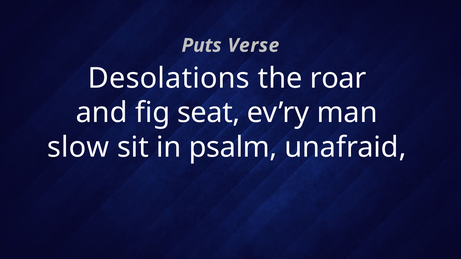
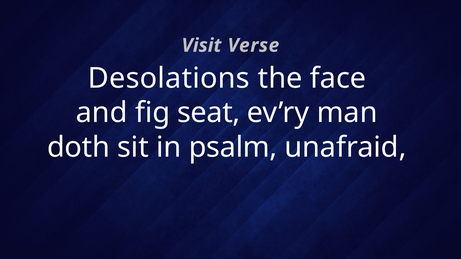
Puts: Puts -> Visit
roar: roar -> face
slow: slow -> doth
